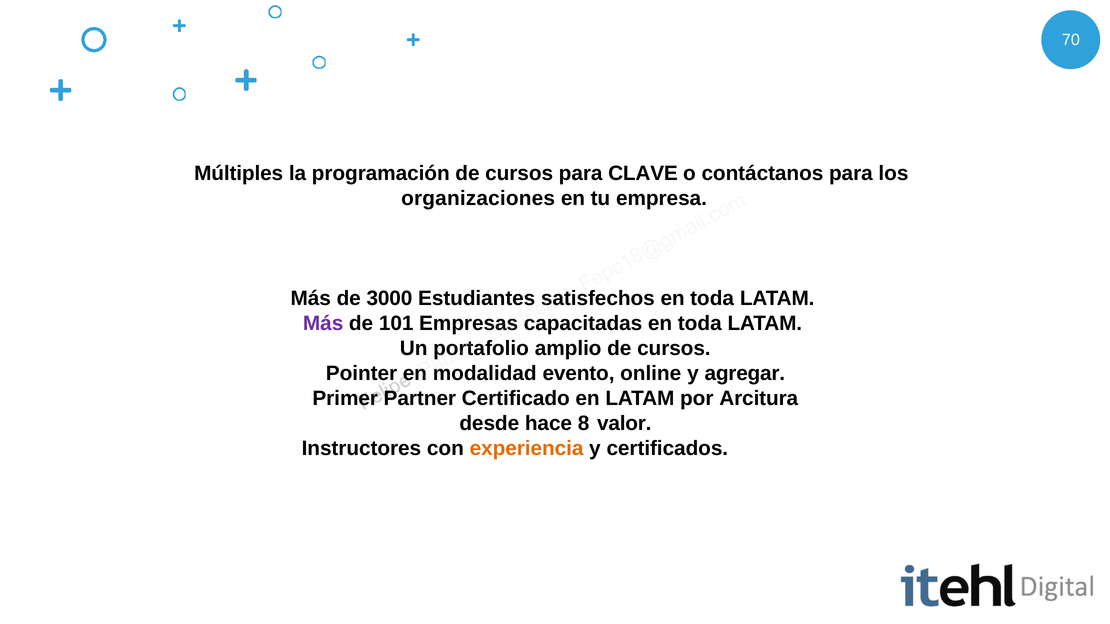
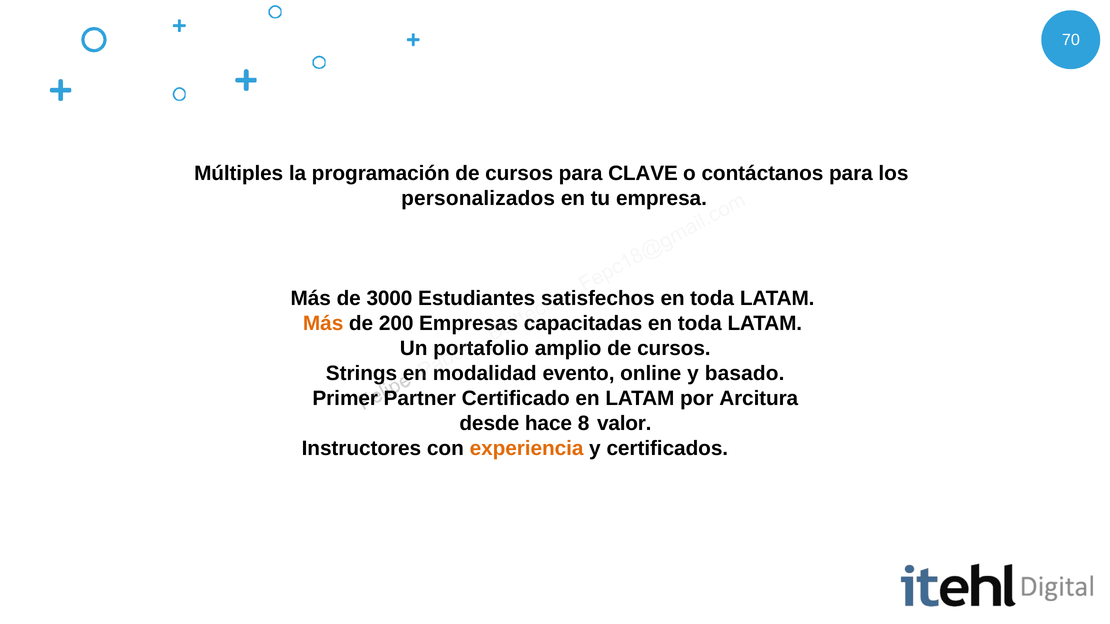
organizaciones: organizaciones -> personalizados
Más at (323, 324) colour: purple -> orange
101: 101 -> 200
Pointer: Pointer -> Strings
agregar: agregar -> basado
